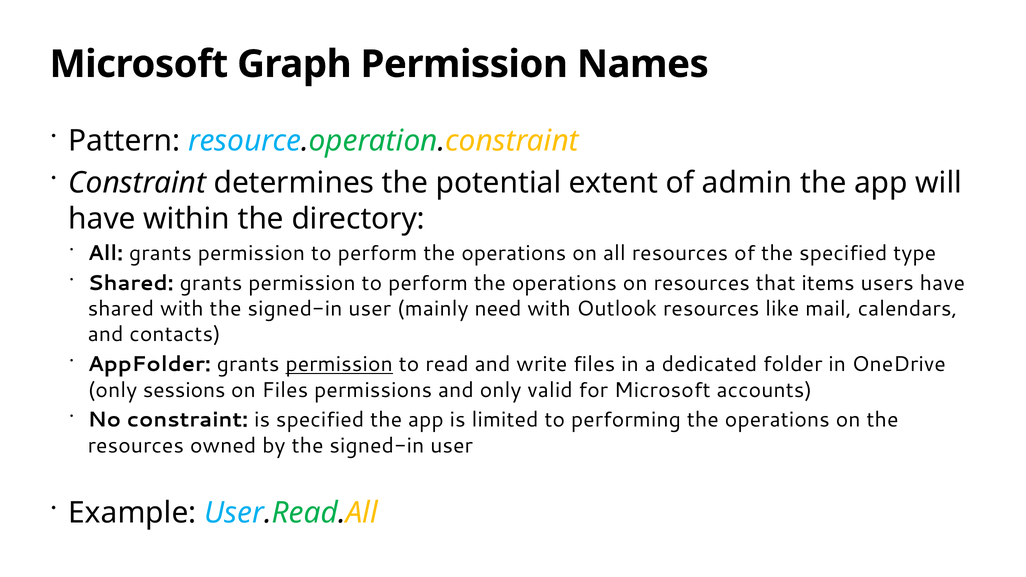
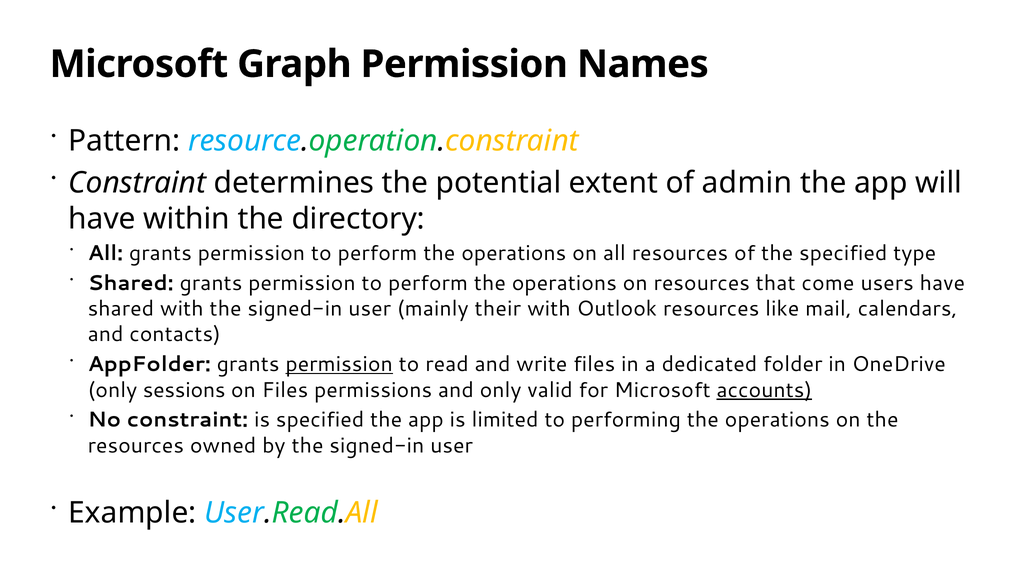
items: items -> come
need: need -> their
accounts underline: none -> present
